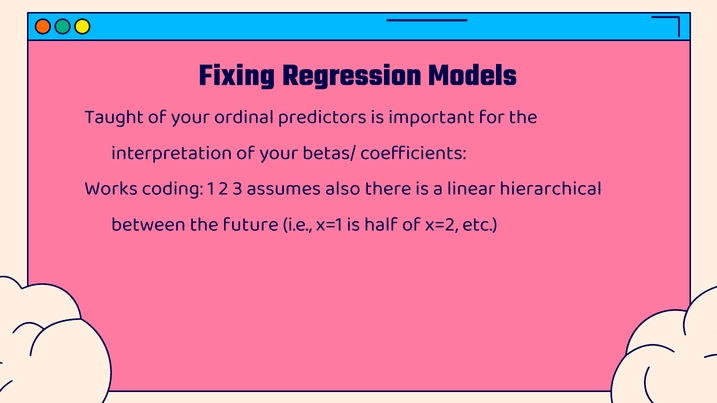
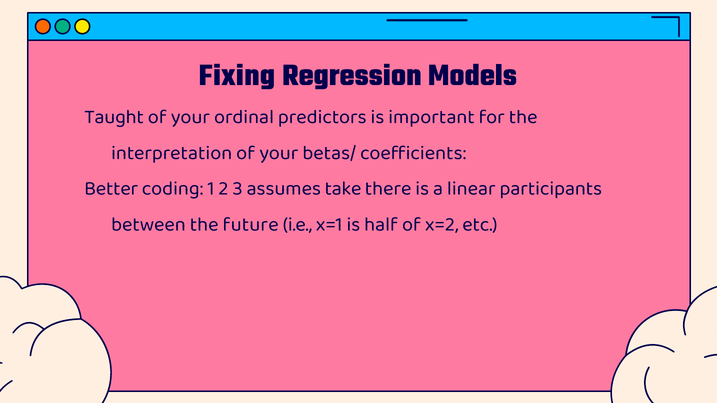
Works: Works -> Better
also: also -> take
hierarchical: hierarchical -> participants
